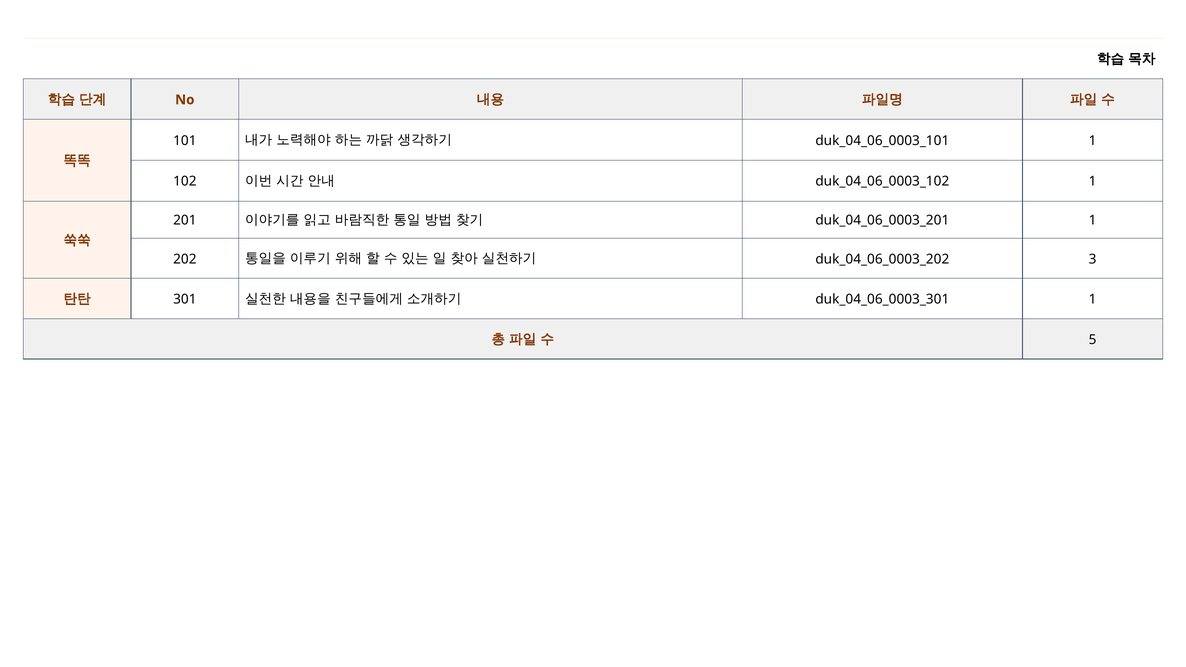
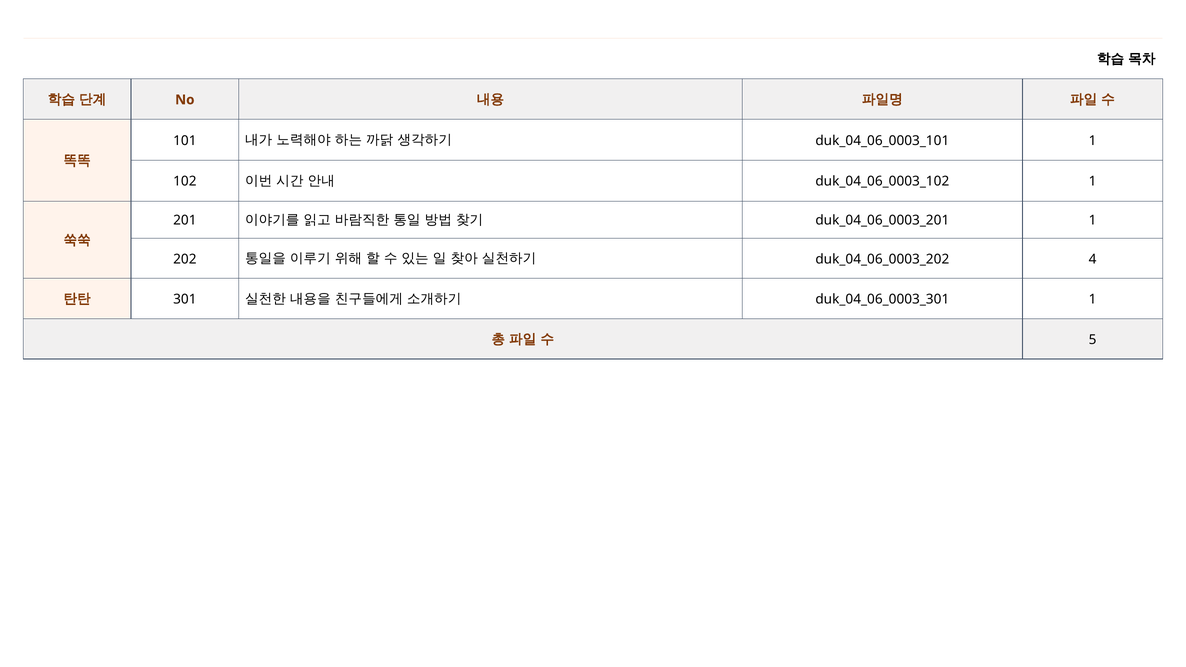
3: 3 -> 4
